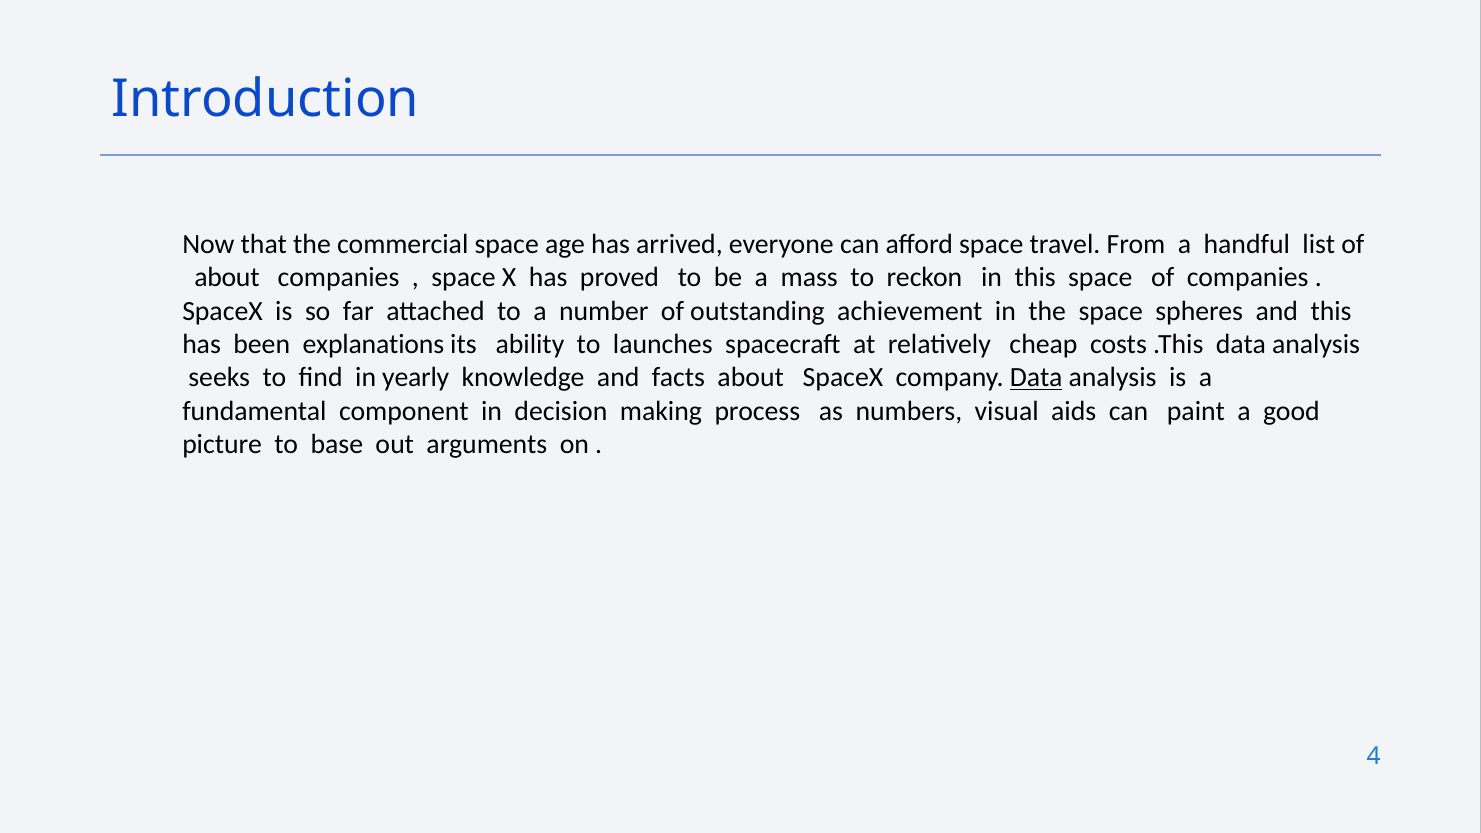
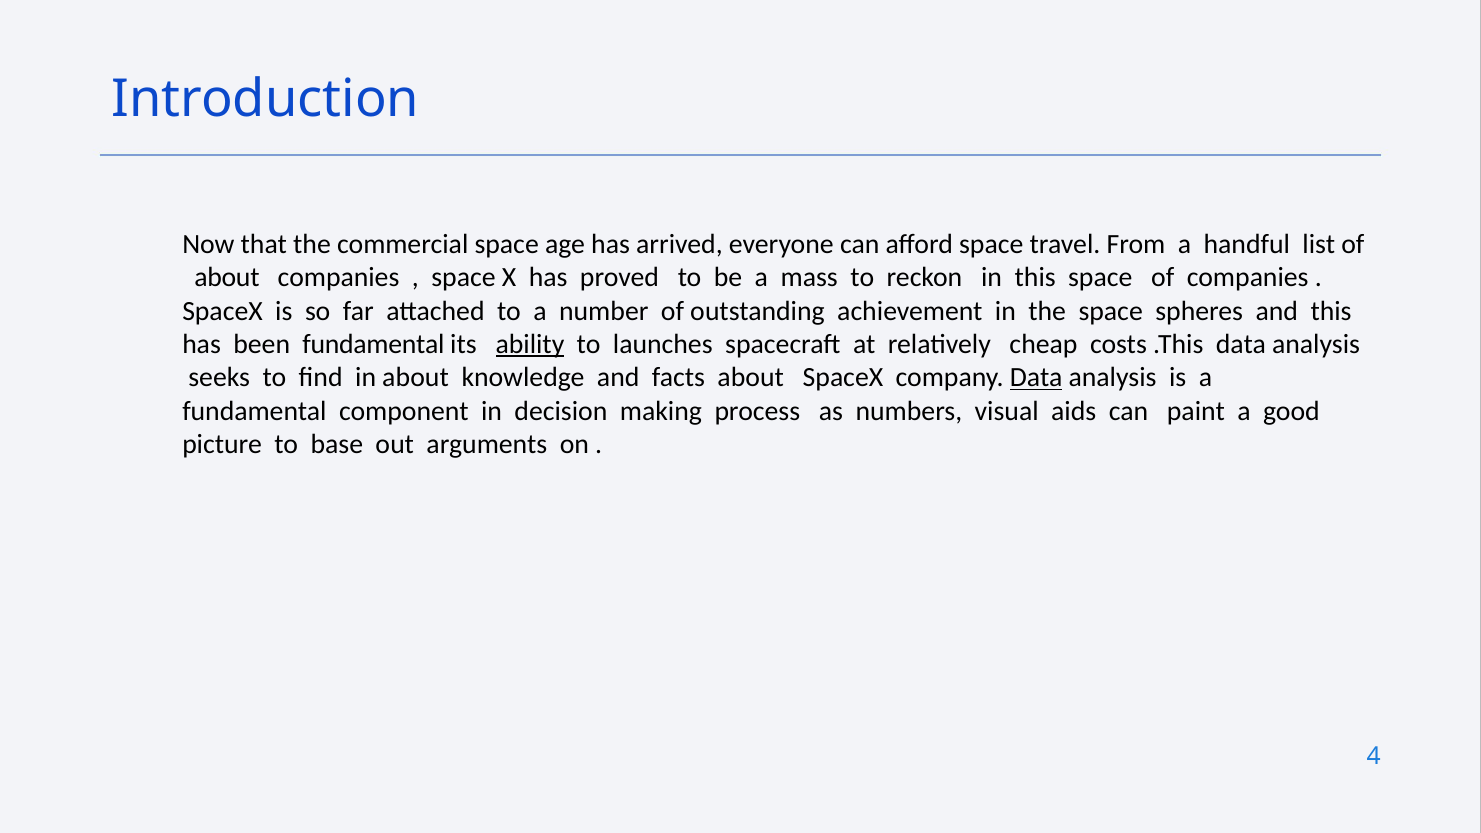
been explanations: explanations -> fundamental
ability underline: none -> present
in yearly: yearly -> about
